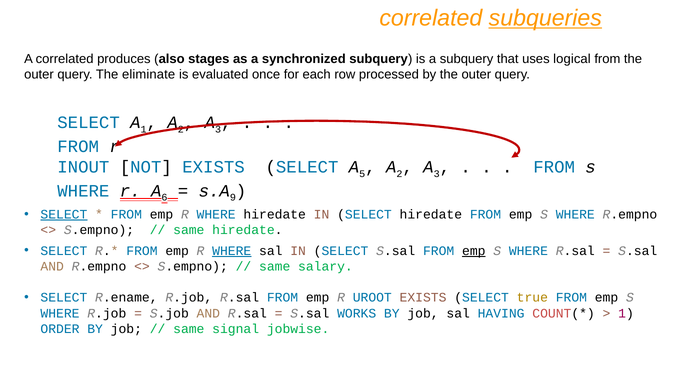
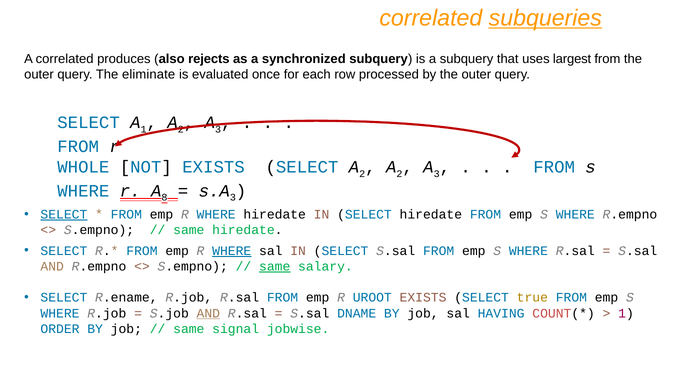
stages: stages -> rejects
logical: logical -> largest
INOUT: INOUT -> WHOLE
SELECT A 5: 5 -> 2
6: 6 -> 8
9 at (233, 198): 9 -> 3
emp at (474, 251) underline: present -> none
same at (275, 267) underline: none -> present
AND at (208, 314) underline: none -> present
WORKS: WORKS -> DNAME
